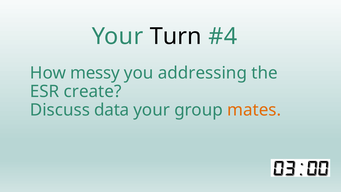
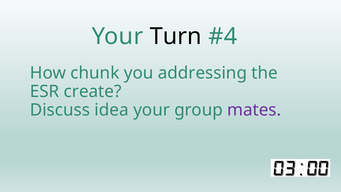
messy: messy -> chunk
data: data -> idea
mates colour: orange -> purple
